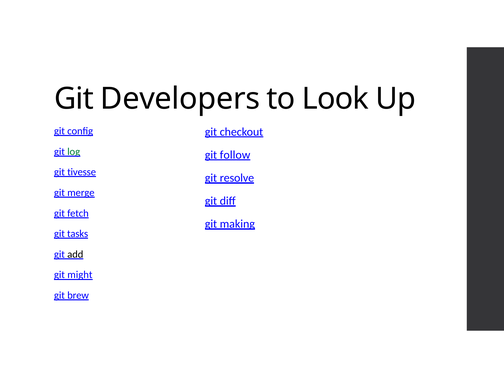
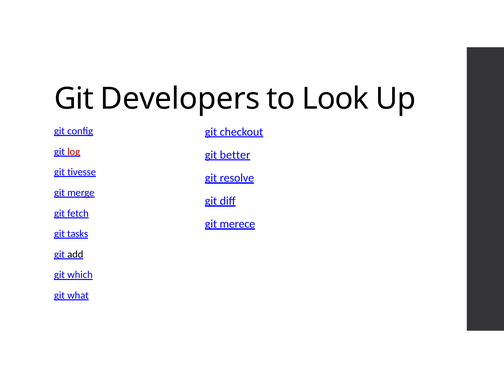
log colour: green -> red
follow: follow -> better
making: making -> merece
might: might -> which
brew: brew -> what
